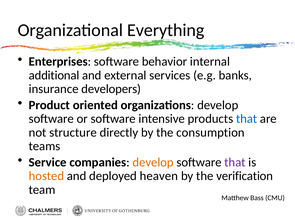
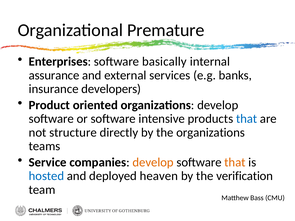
Everything: Everything -> Premature
behavior: behavior -> basically
additional: additional -> assurance
the consumption: consumption -> organizations
that at (235, 162) colour: purple -> orange
hosted colour: orange -> blue
